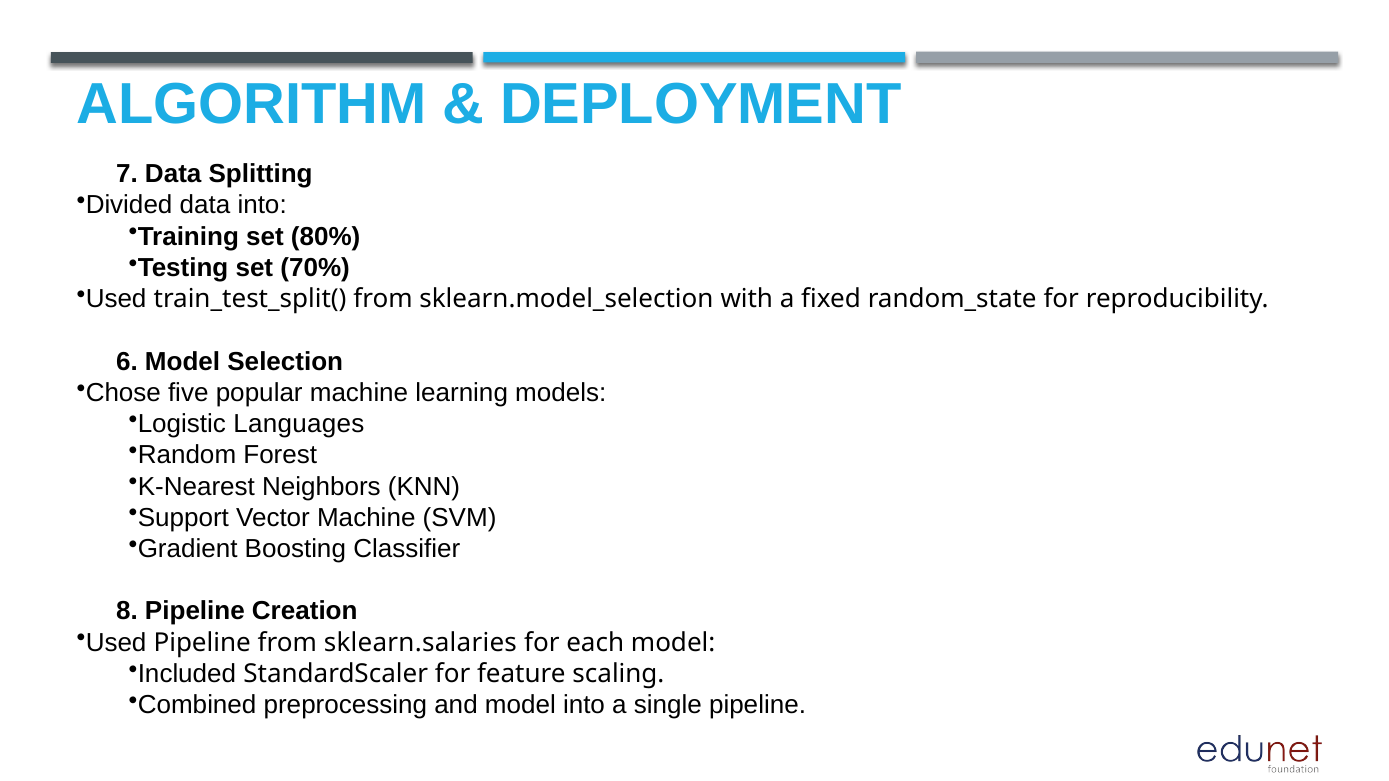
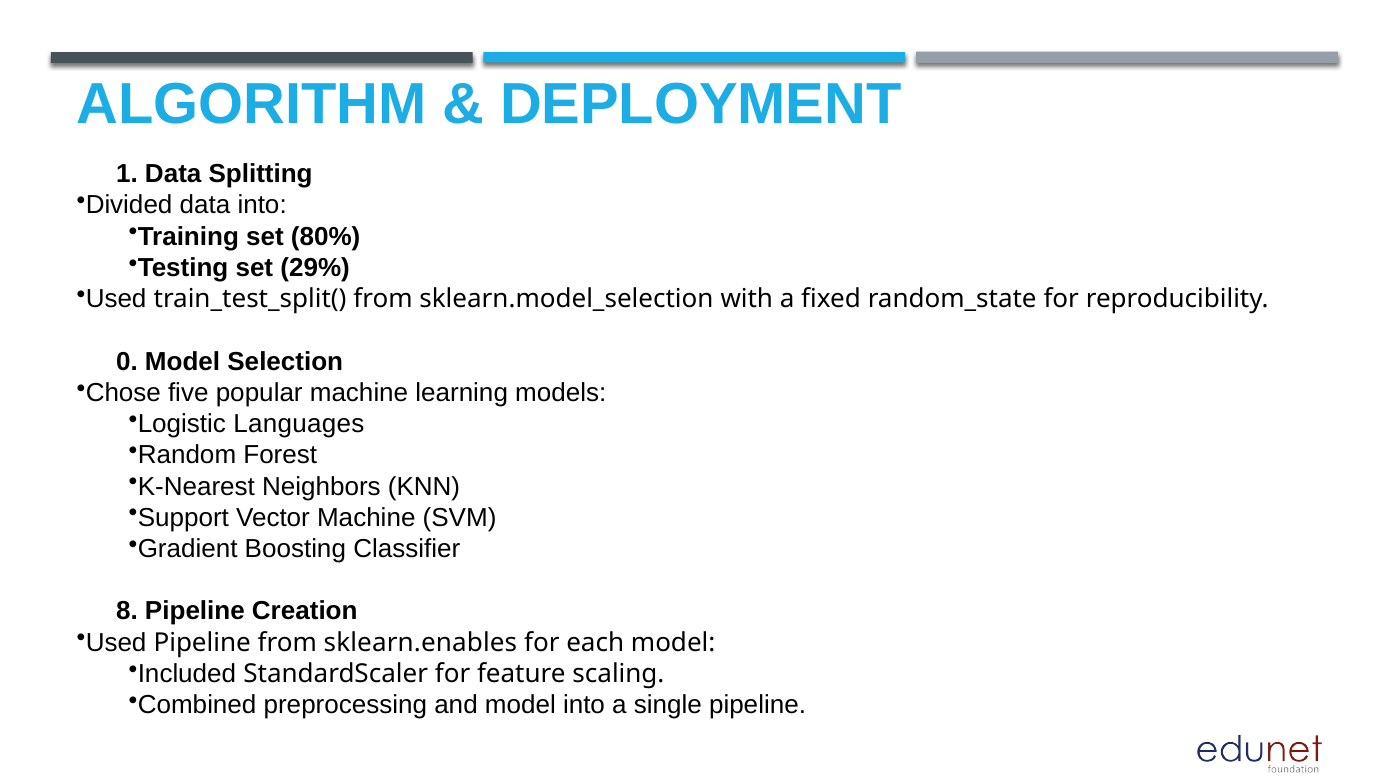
7: 7 -> 1
70%: 70% -> 29%
6: 6 -> 0
sklearn.salaries: sklearn.salaries -> sklearn.enables
